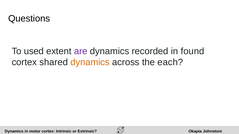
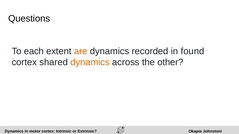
used: used -> each
are colour: purple -> orange
each: each -> other
